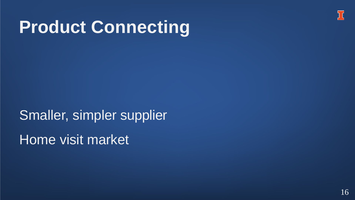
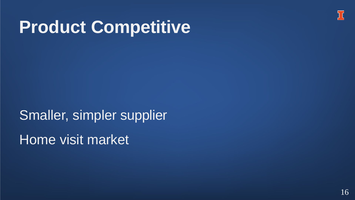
Connecting: Connecting -> Competitive
